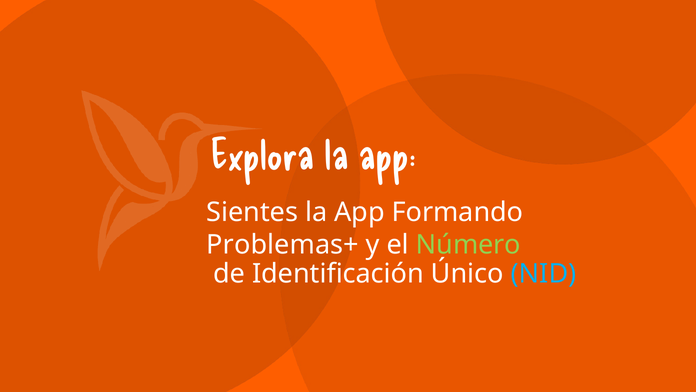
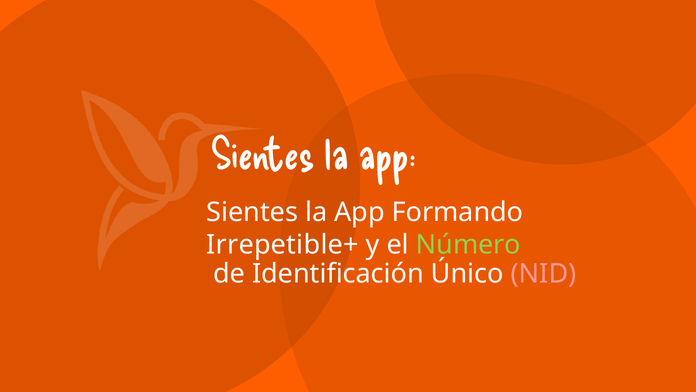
Explora at (263, 155): Explora -> Sientes
Problemas+: Problemas+ -> Irrepetible+
NID colour: light blue -> pink
